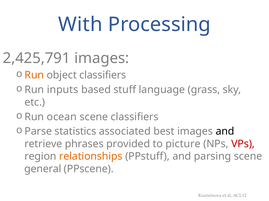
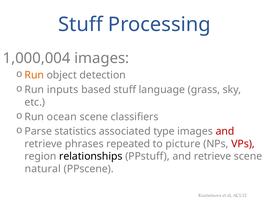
With at (80, 24): With -> Stuff
2,425,791: 2,425,791 -> 1,000,004
object classifiers: classifiers -> detection
best: best -> type
and at (225, 132) colour: black -> red
provided: provided -> repeated
relationships colour: orange -> black
PPstuff and parsing: parsing -> retrieve
general: general -> natural
